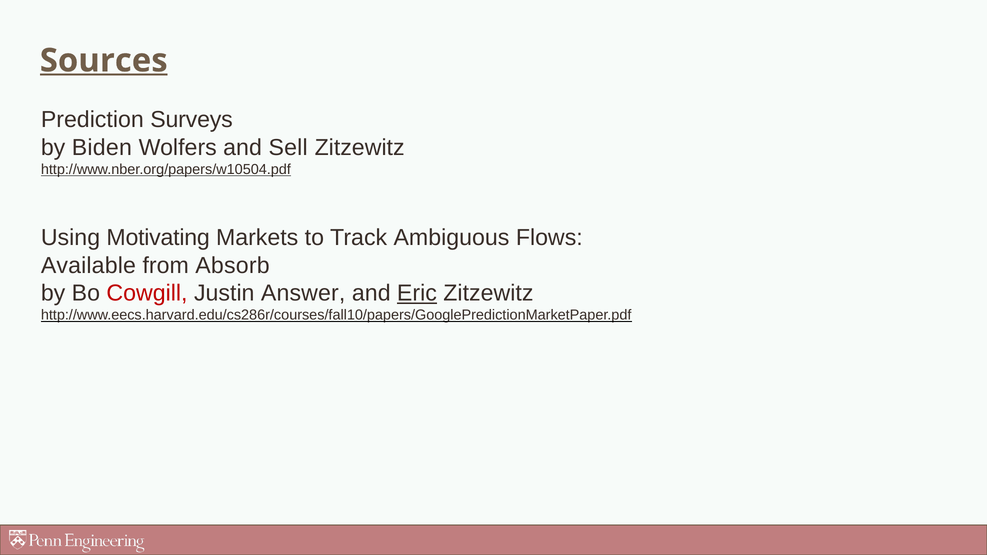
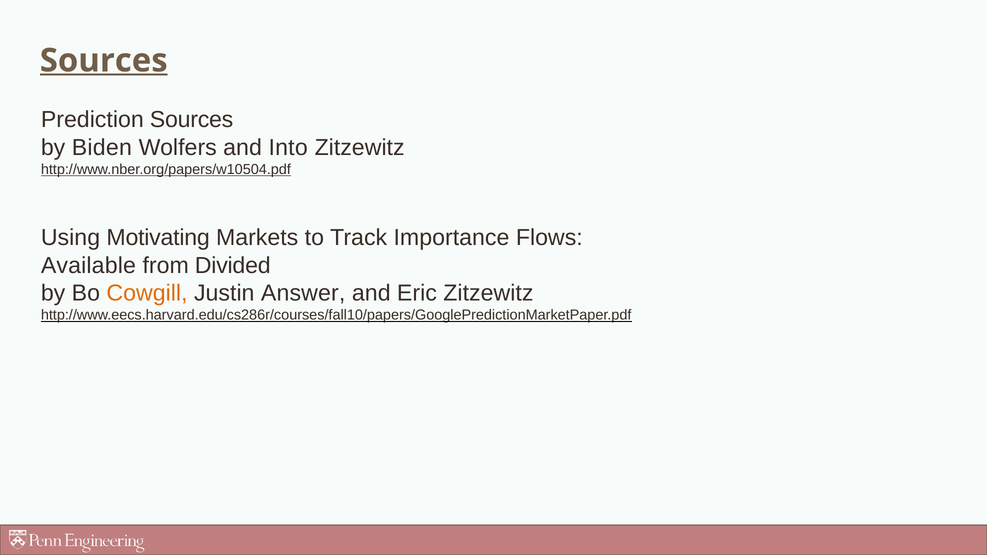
Prediction Surveys: Surveys -> Sources
Sell: Sell -> Into
Ambiguous: Ambiguous -> Importance
Absorb: Absorb -> Divided
Cowgill colour: red -> orange
Eric underline: present -> none
